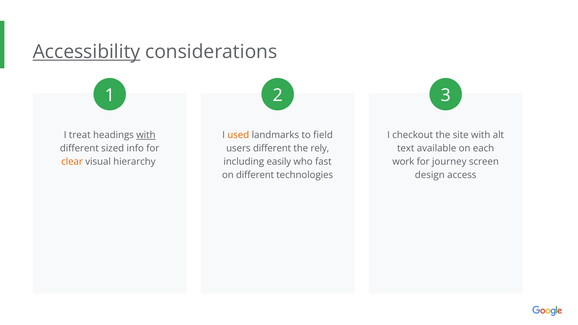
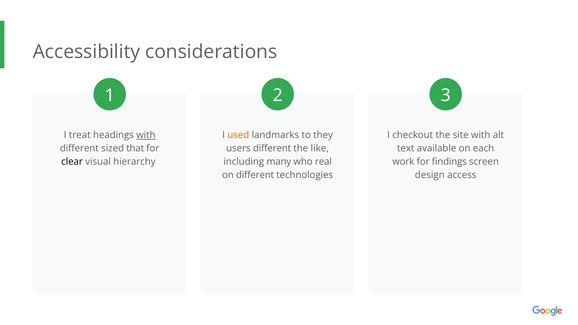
Accessibility underline: present -> none
field: field -> they
info: info -> that
rely: rely -> like
clear colour: orange -> black
easily: easily -> many
fast: fast -> real
journey: journey -> findings
